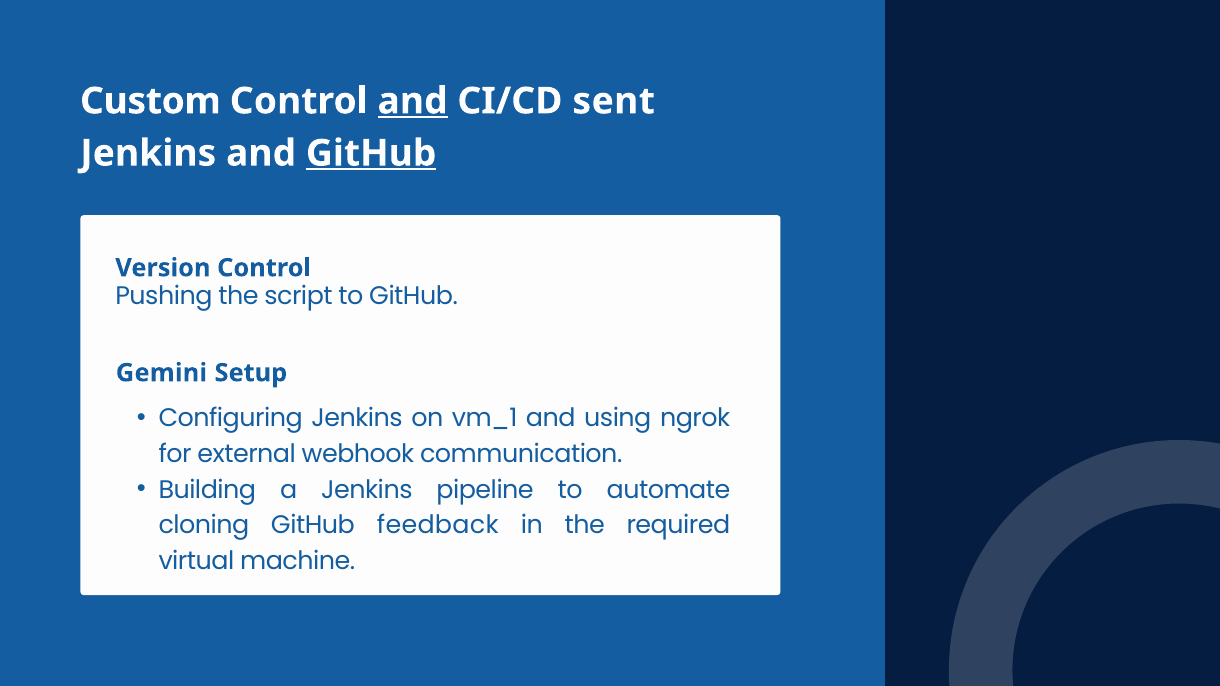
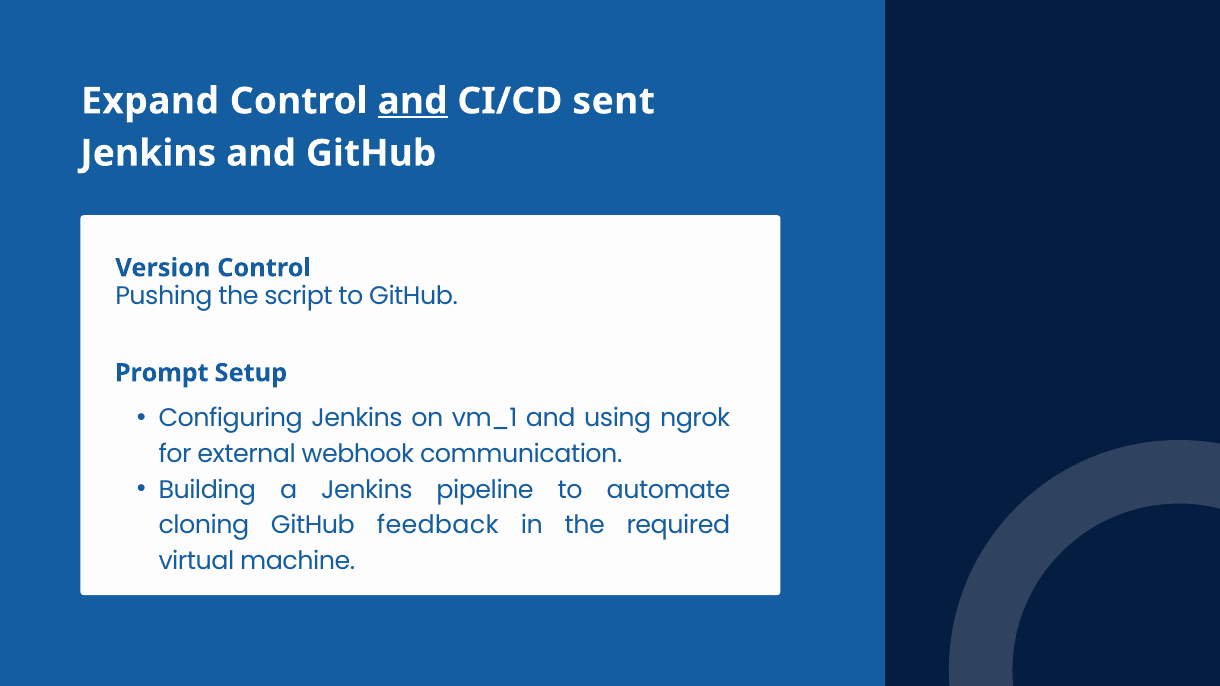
Custom: Custom -> Expand
GitHub at (371, 153) underline: present -> none
Gemini: Gemini -> Prompt
